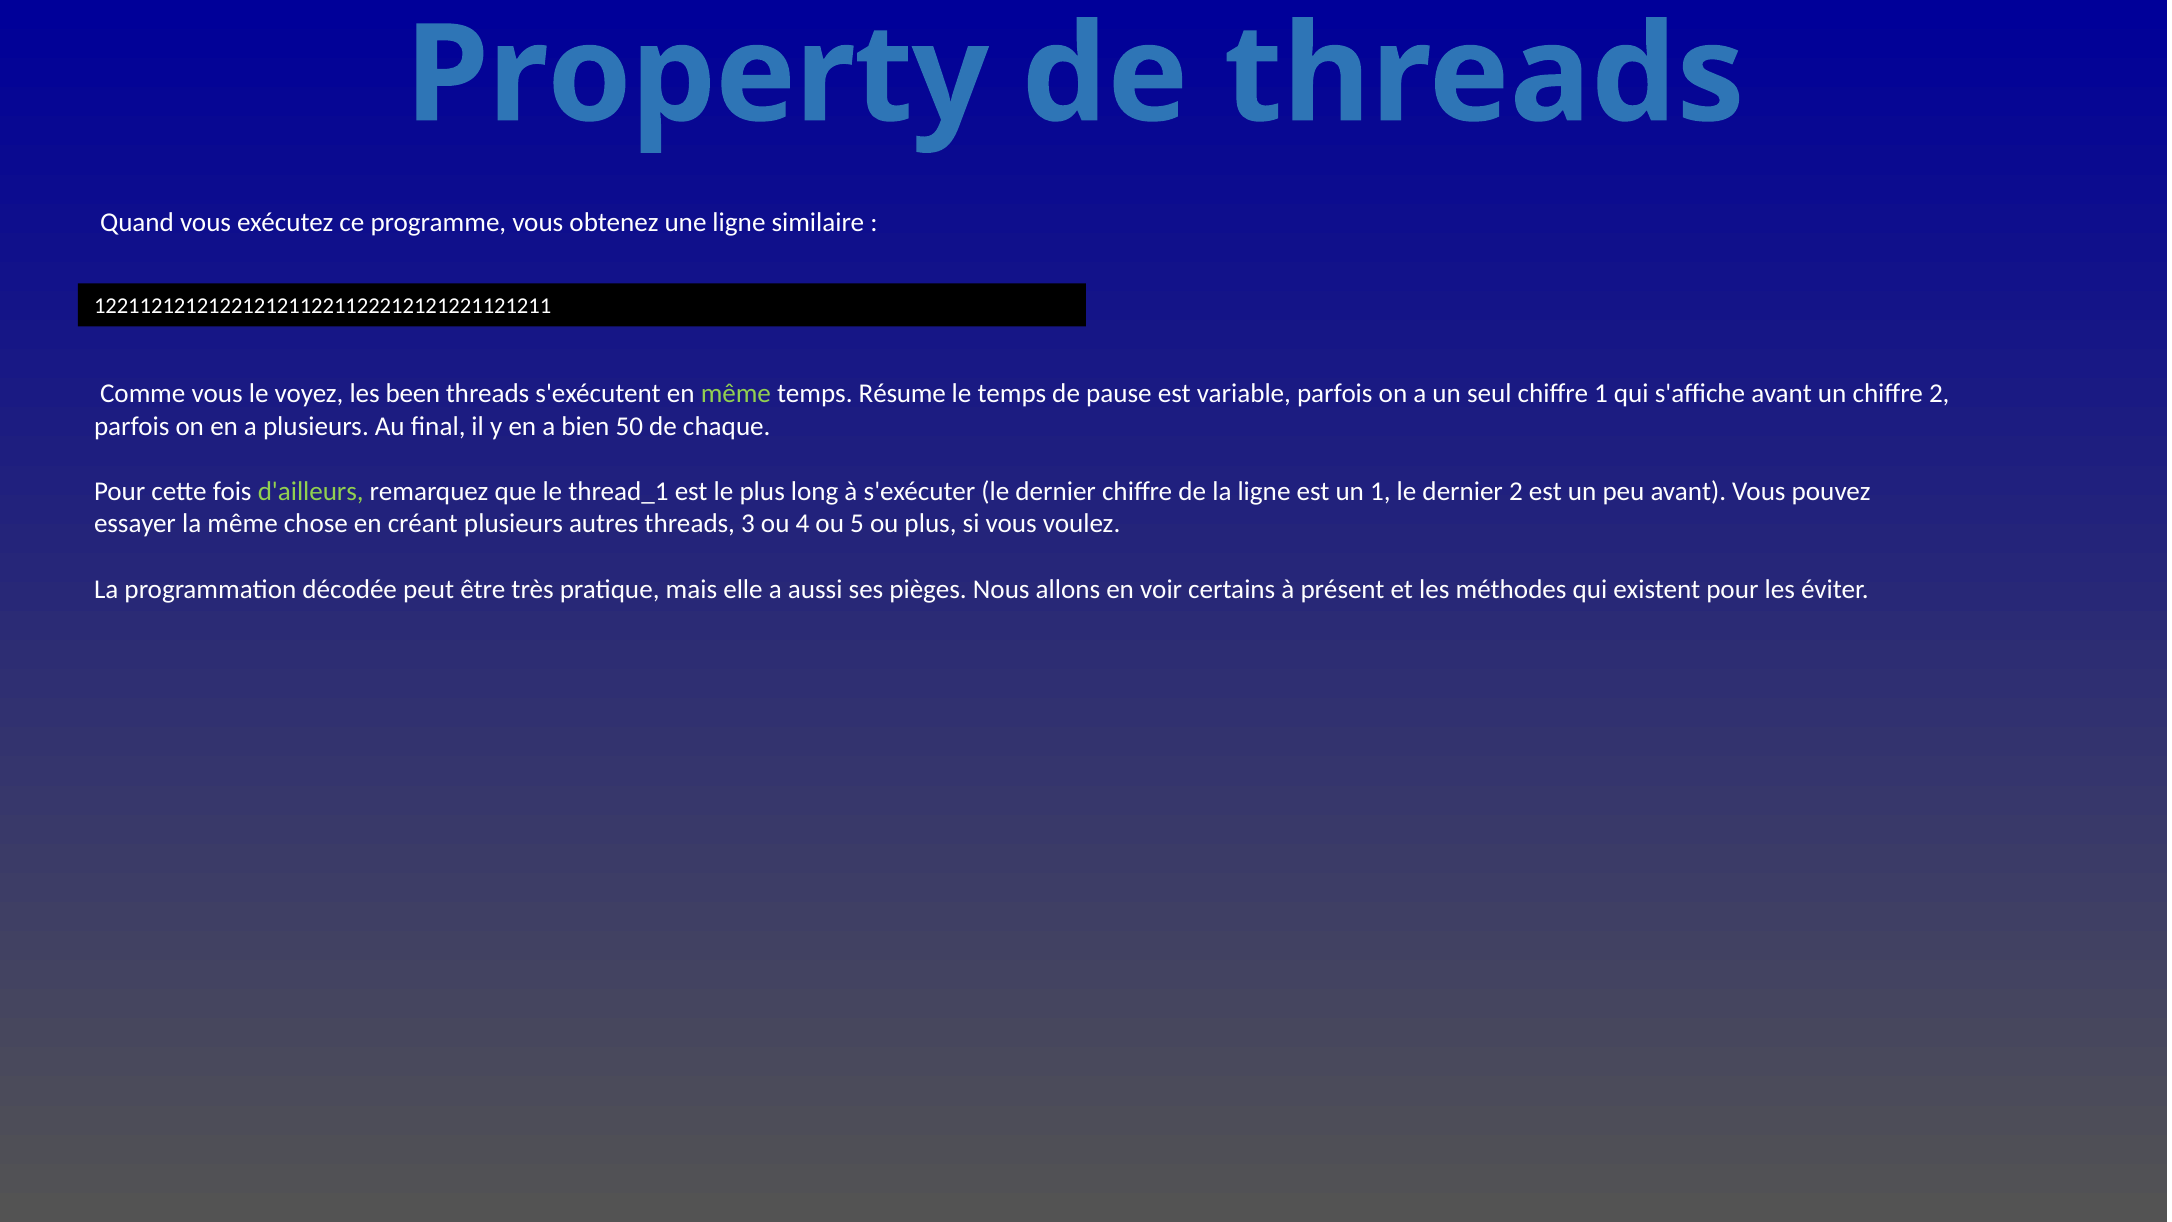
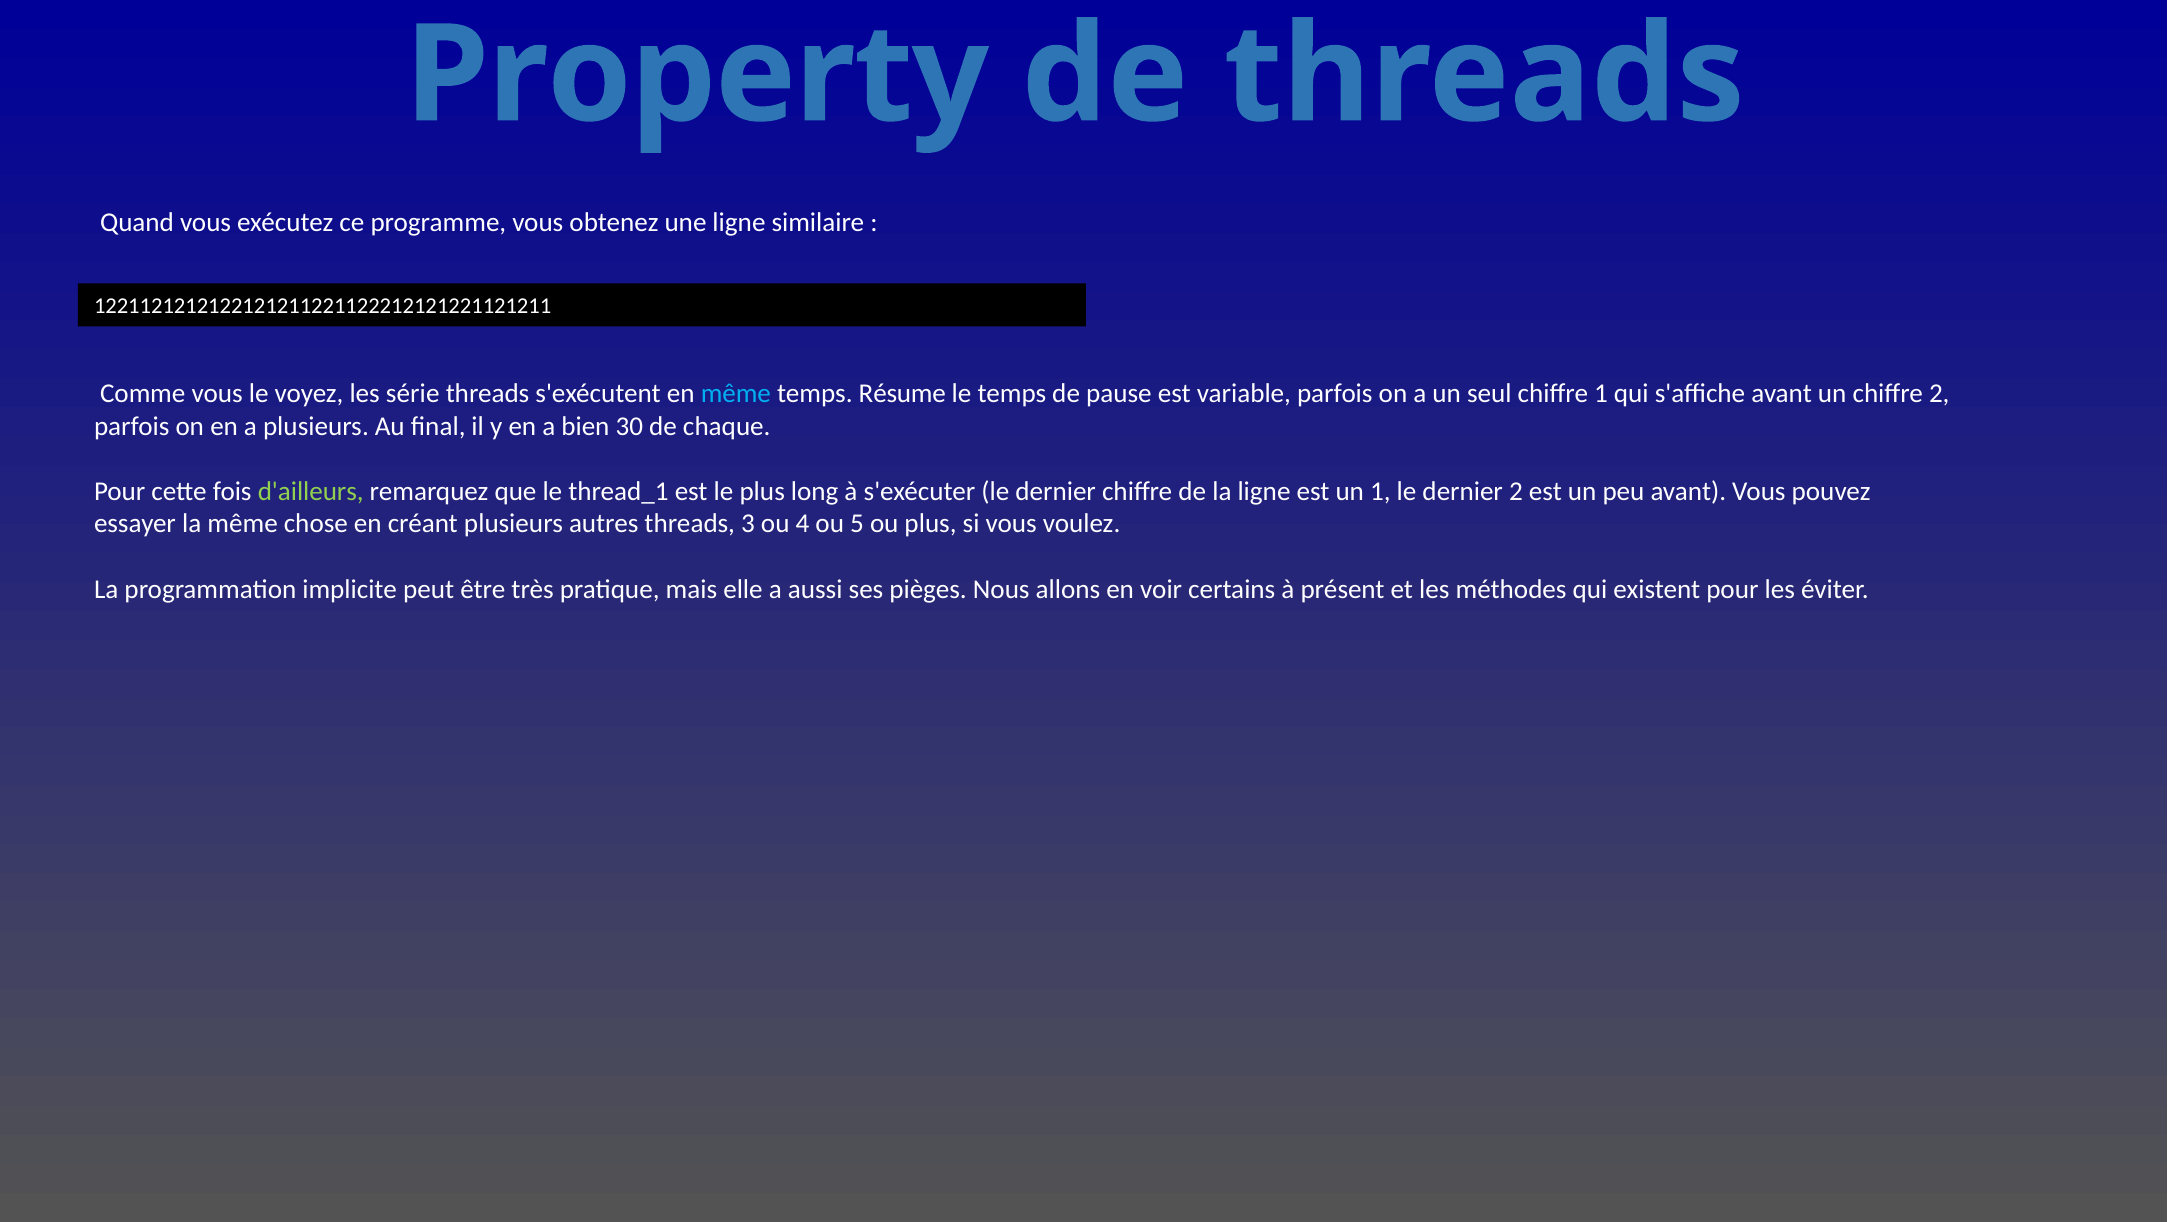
been: been -> série
même at (736, 394) colour: light green -> light blue
50: 50 -> 30
décodée: décodée -> implicite
